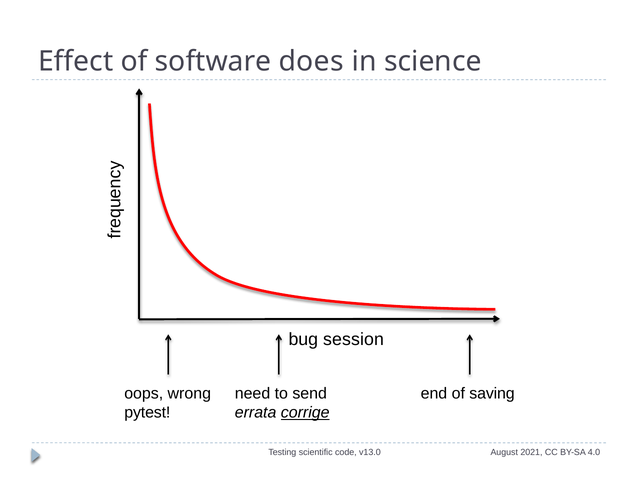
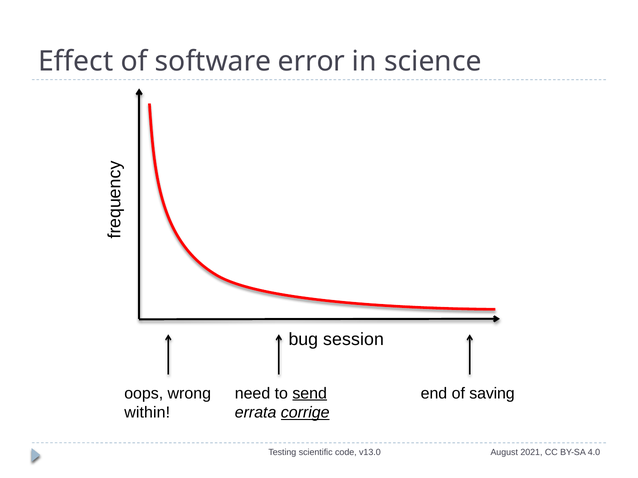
does: does -> error
send underline: none -> present
pytest: pytest -> within
